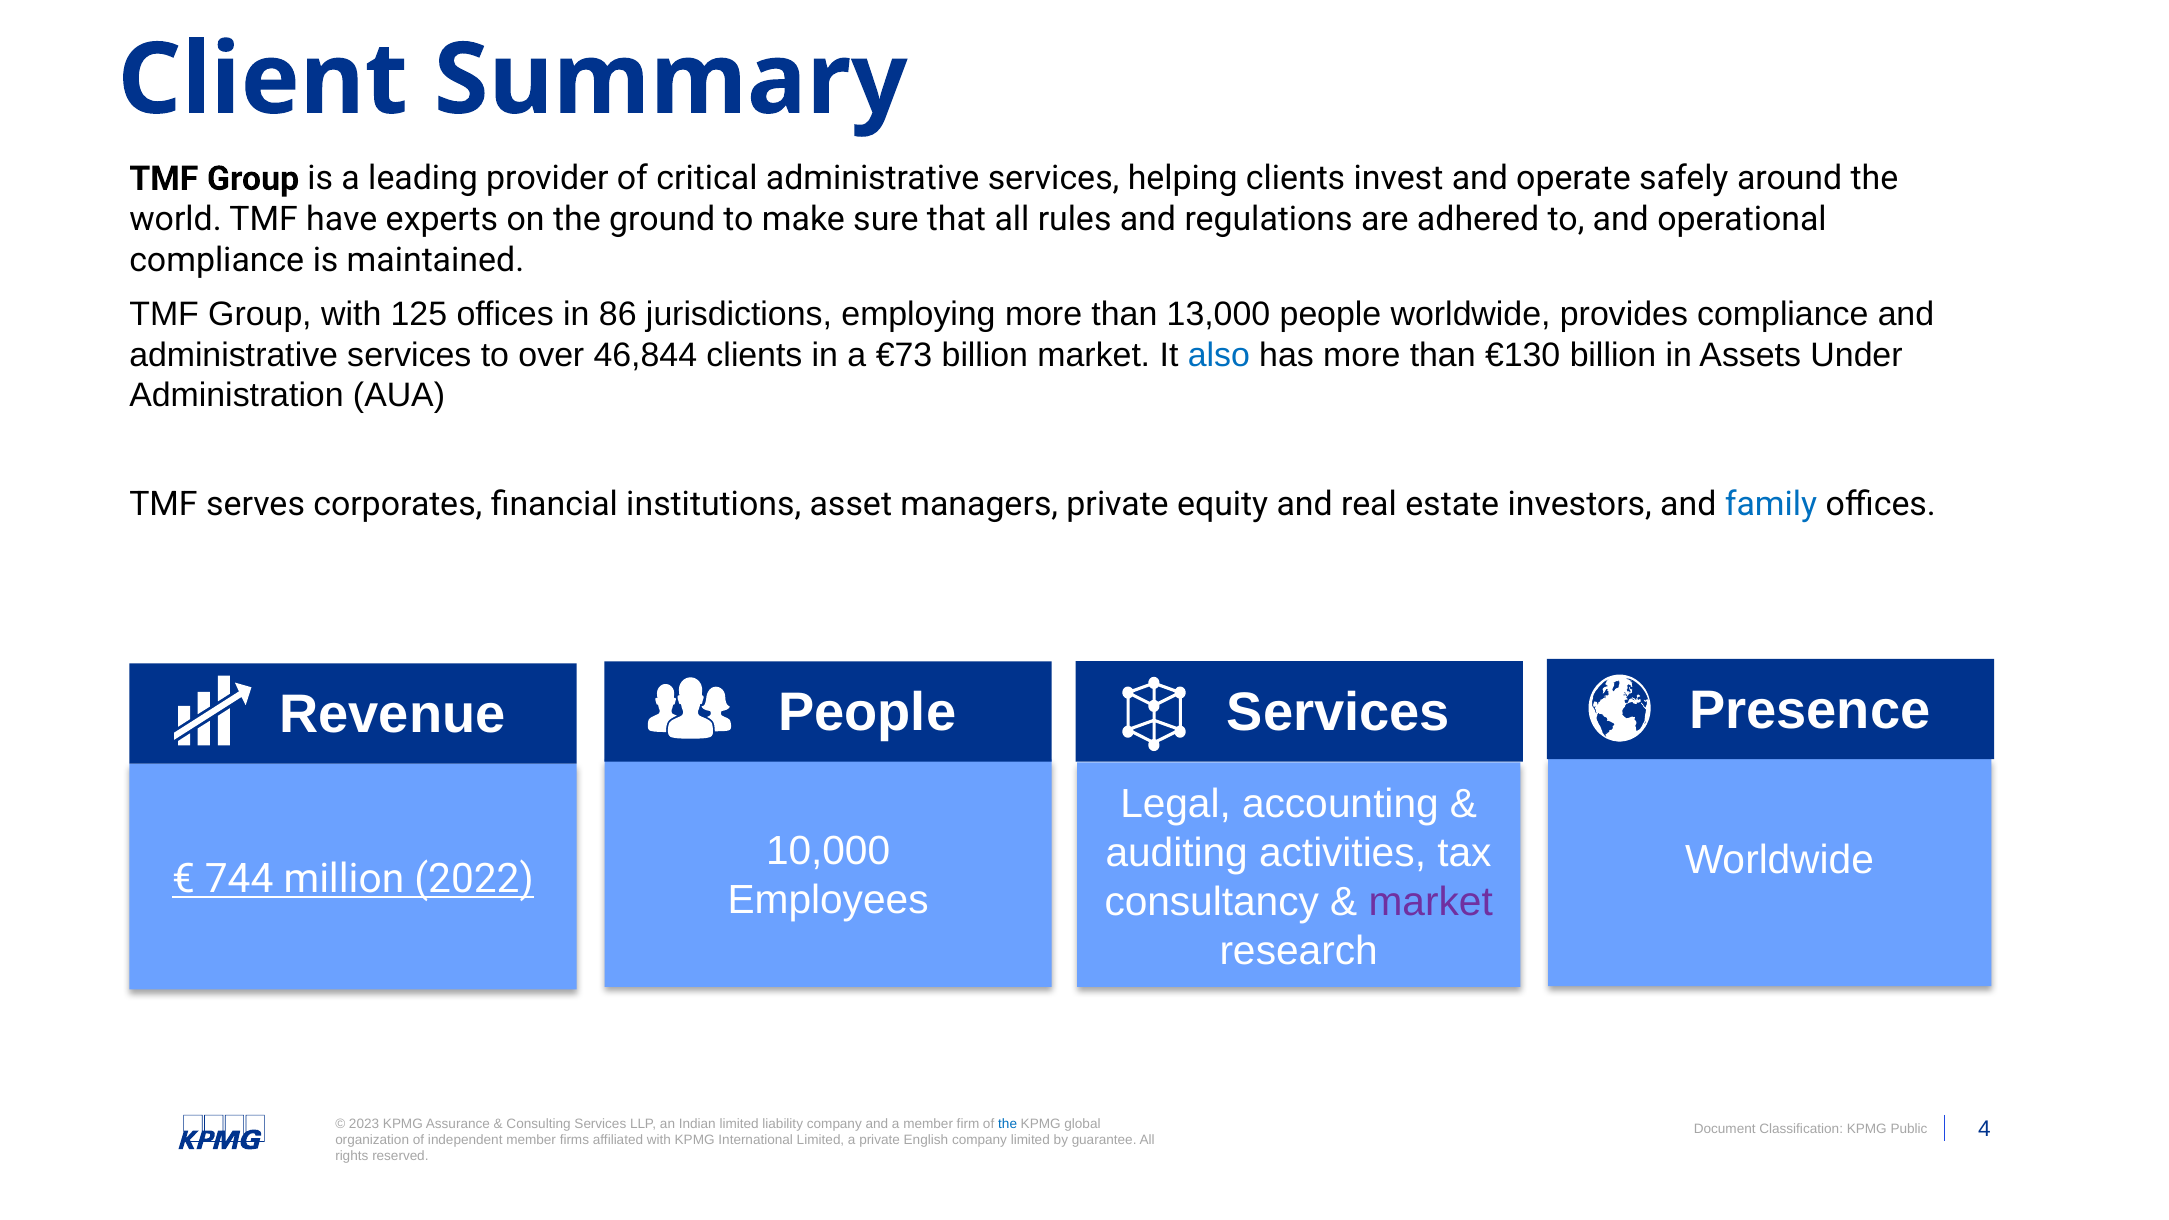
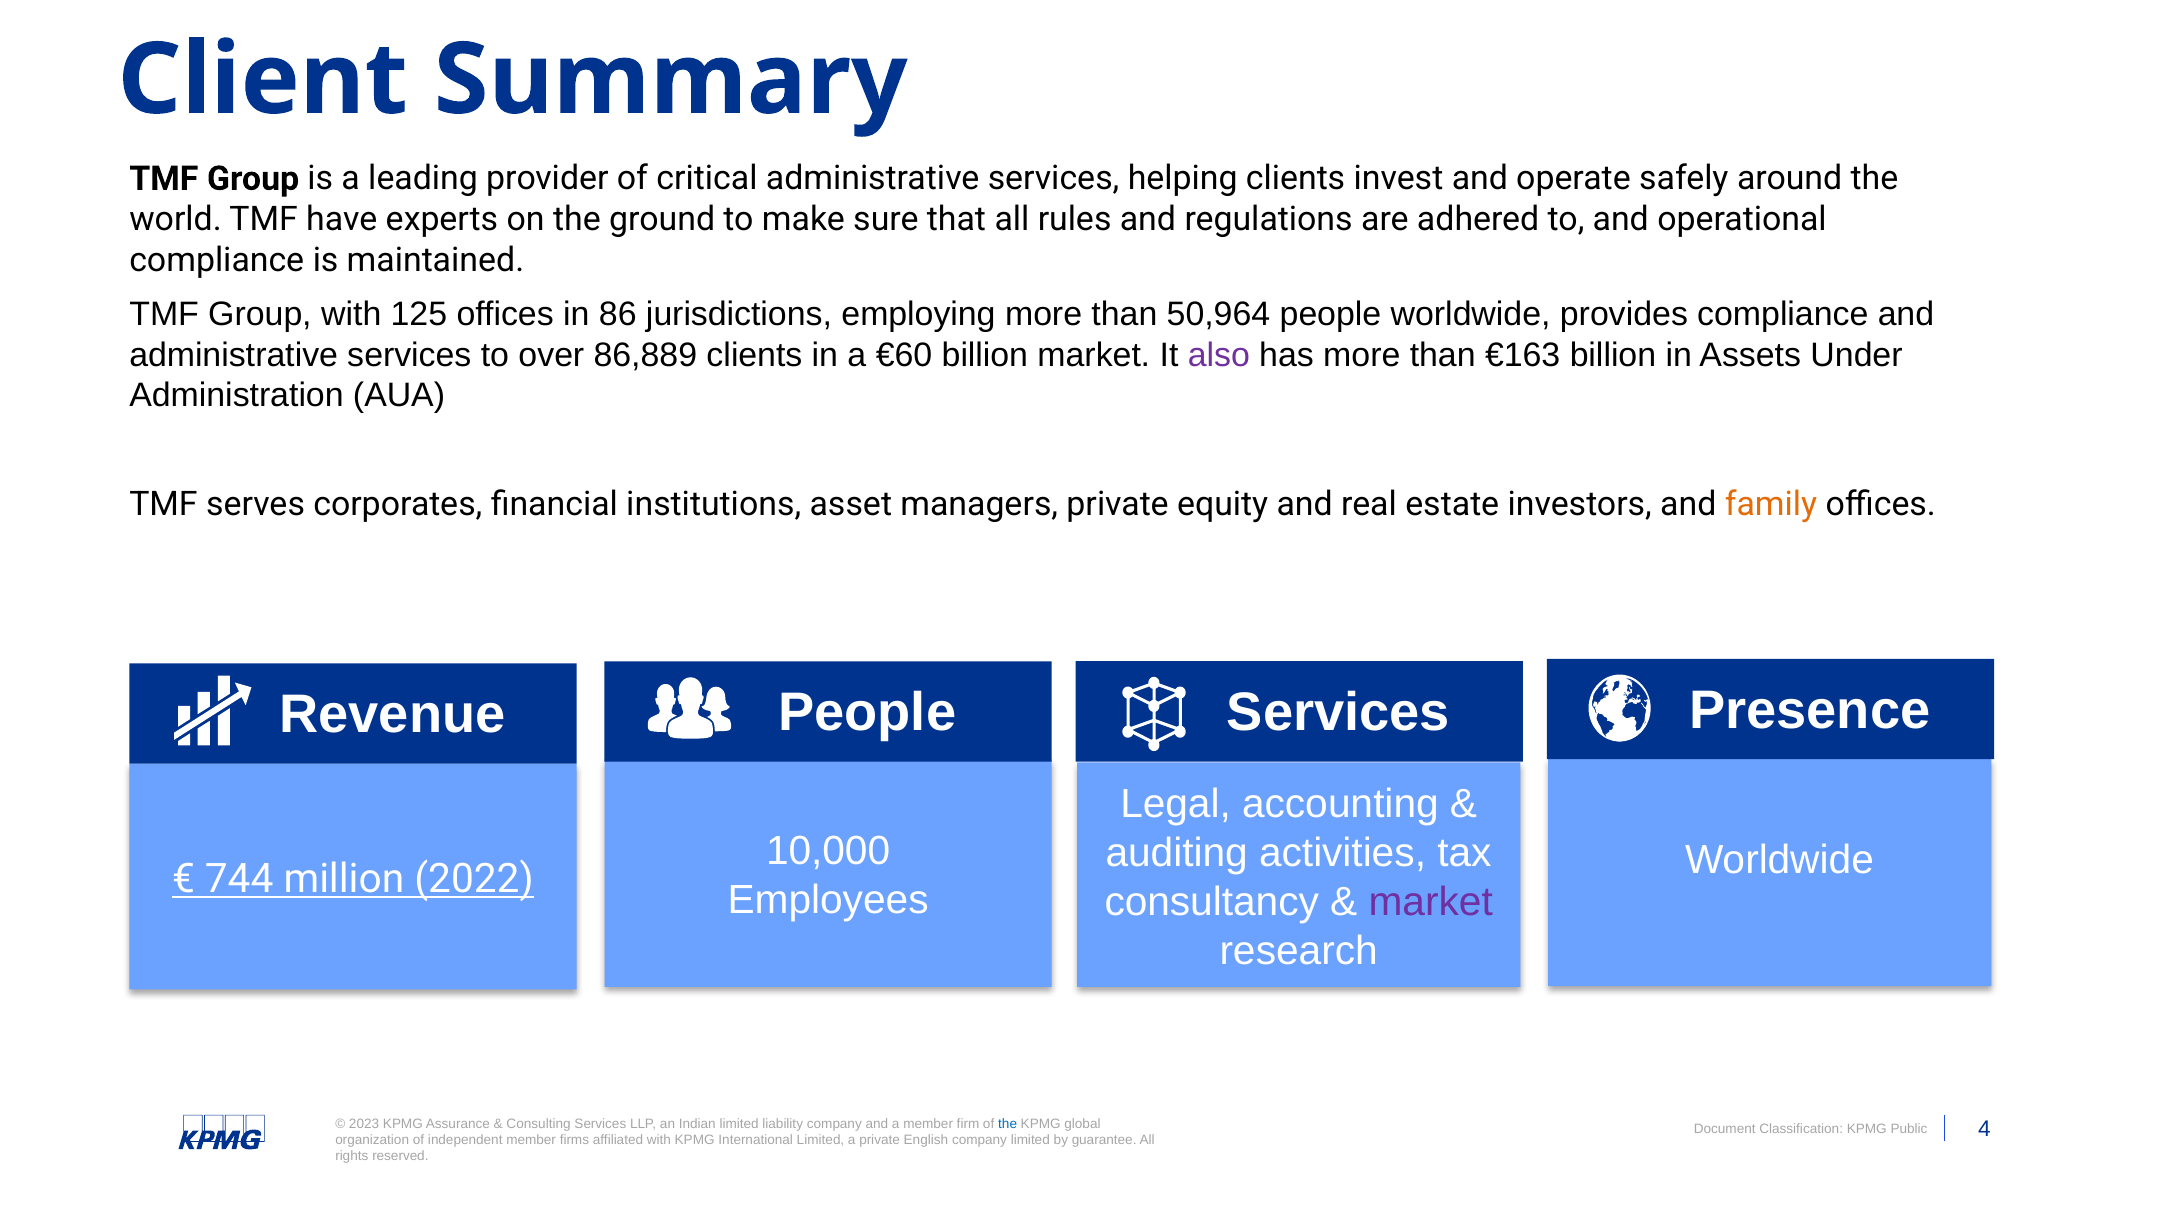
13,000: 13,000 -> 50,964
46,844: 46,844 -> 86,889
€73: €73 -> €60
also colour: blue -> purple
€130: €130 -> €163
family colour: blue -> orange
